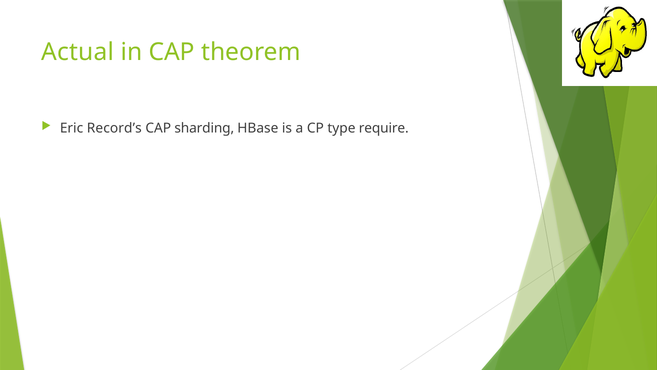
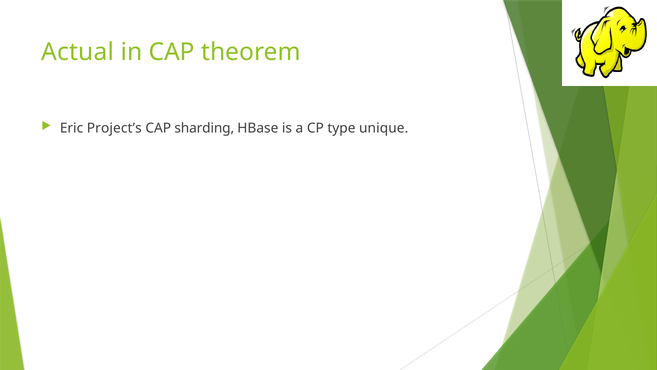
Record’s: Record’s -> Project’s
require: require -> unique
